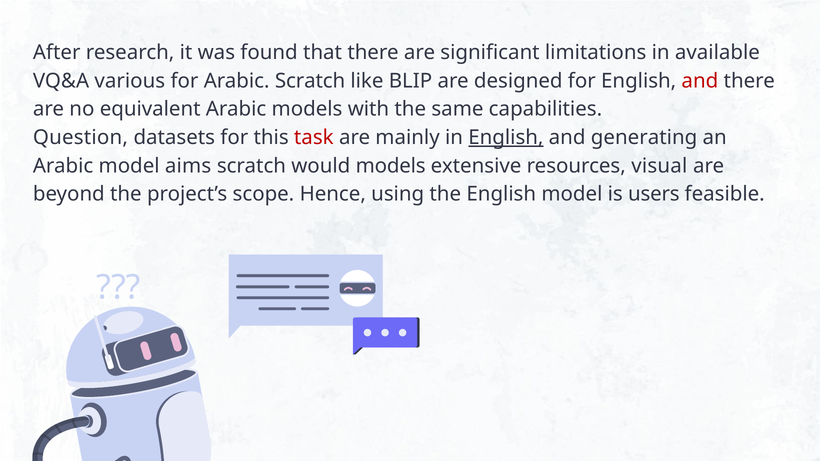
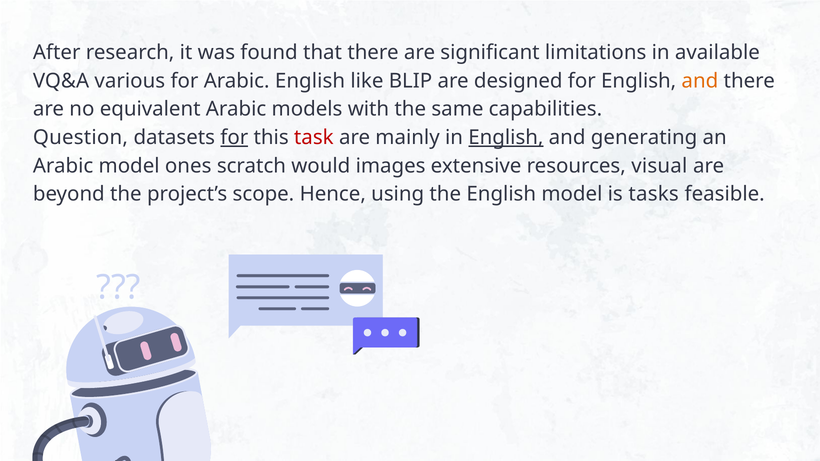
Arabic Scratch: Scratch -> English
and at (700, 81) colour: red -> orange
for at (234, 138) underline: none -> present
aims: aims -> ones
would models: models -> images
users: users -> tasks
